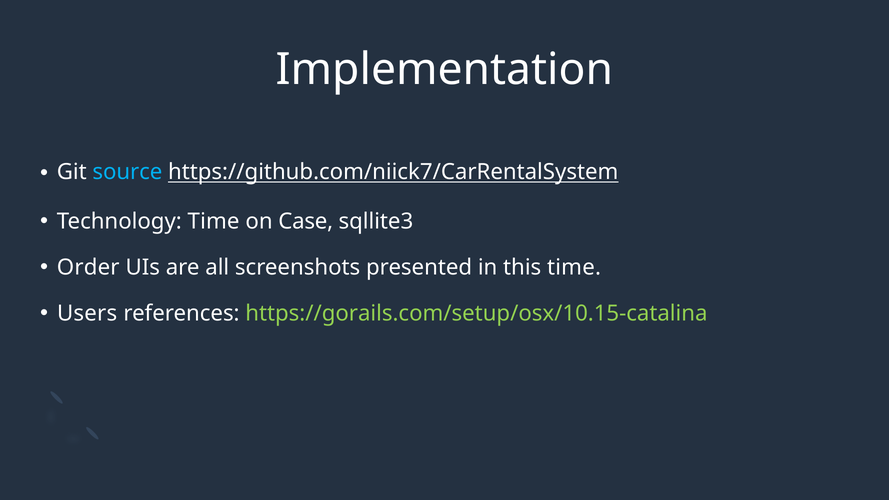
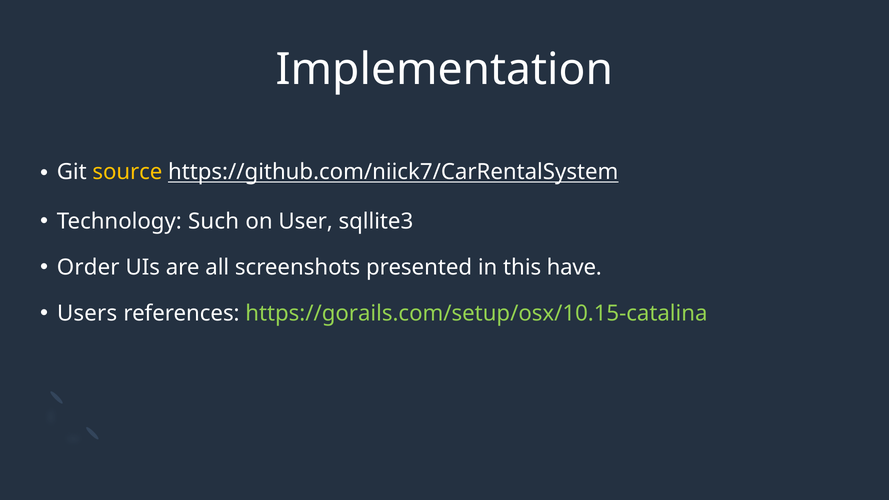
source colour: light blue -> yellow
Technology Time: Time -> Such
Case: Case -> User
this time: time -> have
